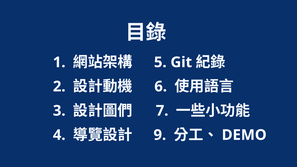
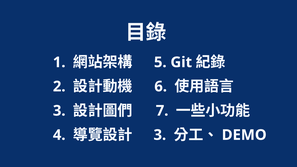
9 at (160, 135): 9 -> 3
